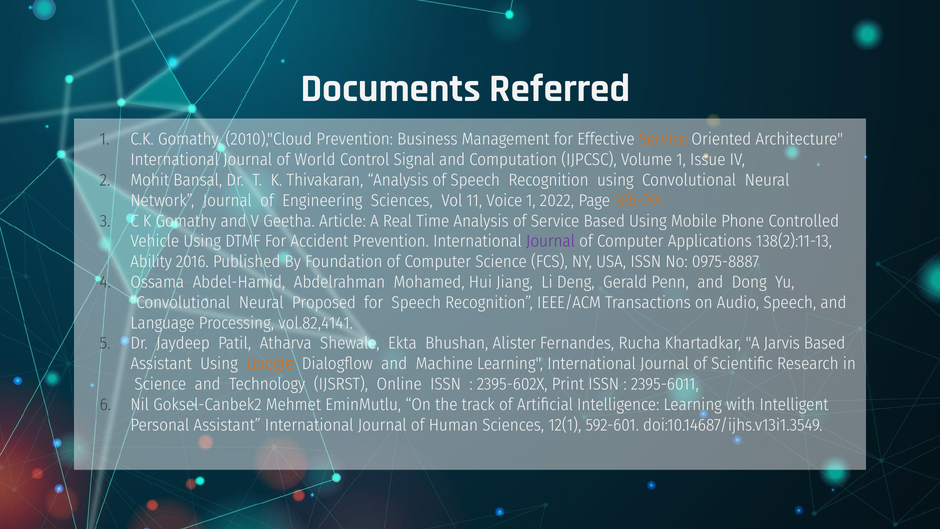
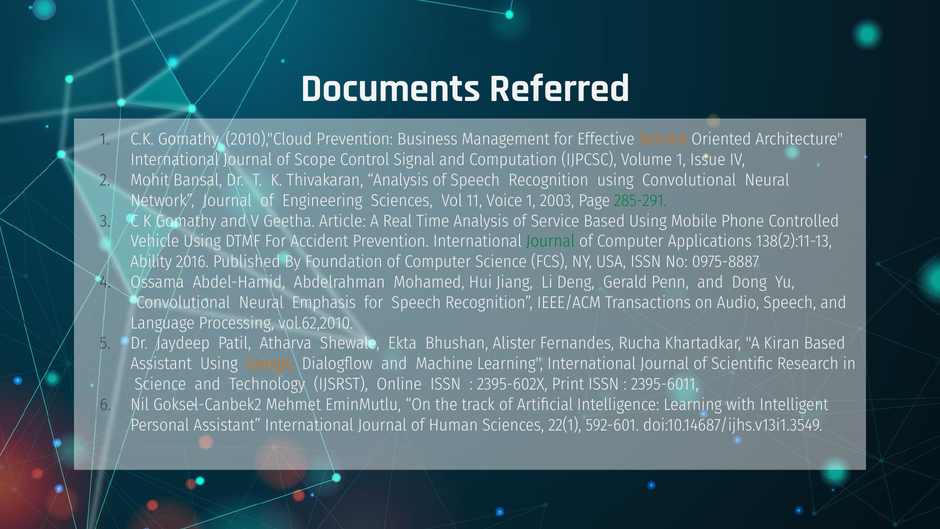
World: World -> Scope
2022: 2022 -> 2003
285-291 colour: orange -> green
Journal at (551, 241) colour: purple -> green
Proposed: Proposed -> Emphasis
vol.82,4141: vol.82,4141 -> vol.62,2010
Jarvis: Jarvis -> Kiran
12(1: 12(1 -> 22(1
